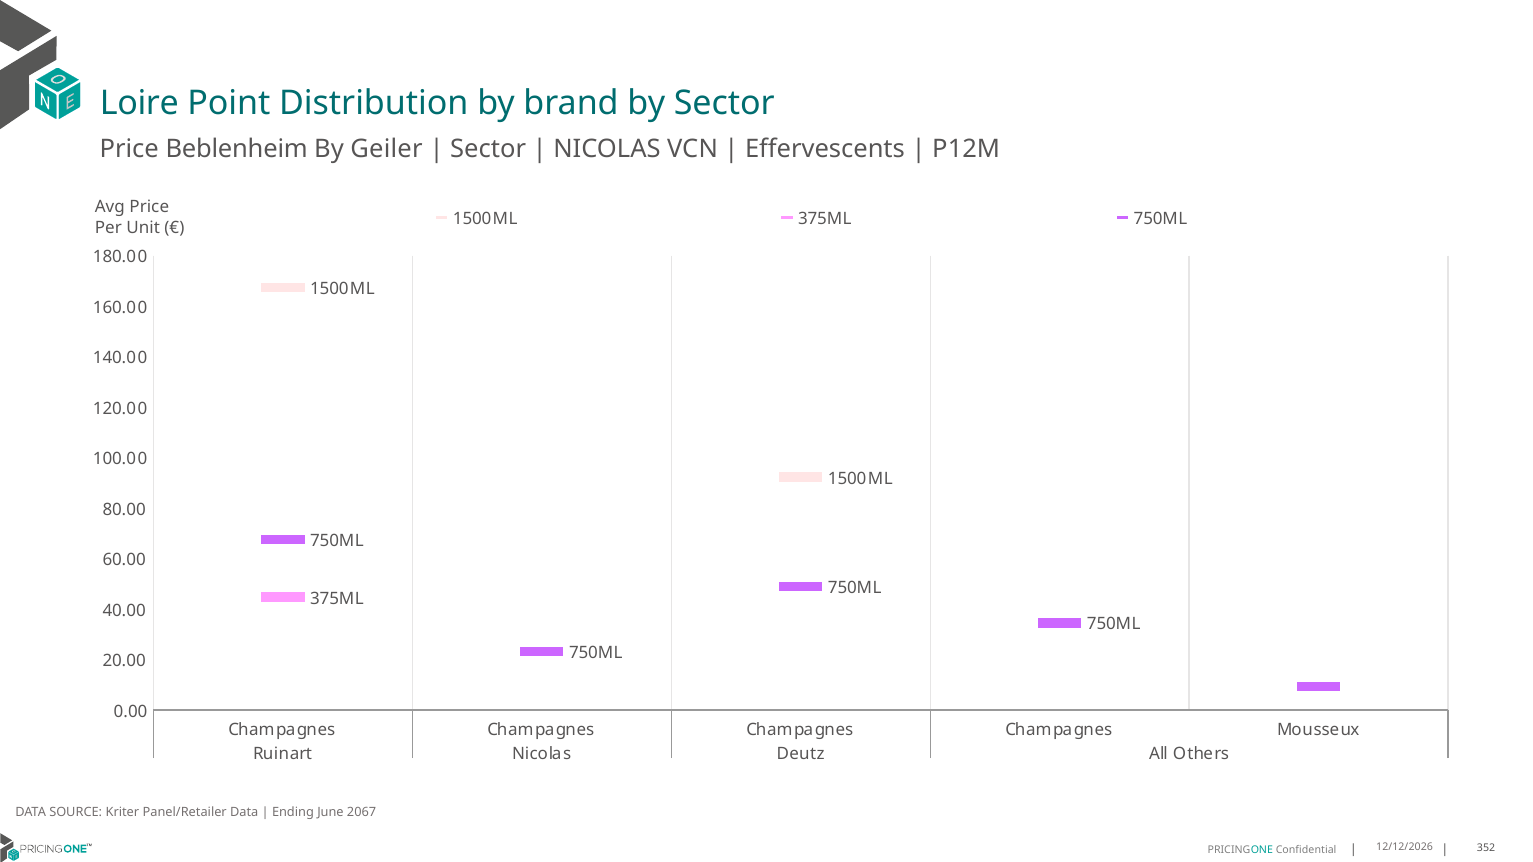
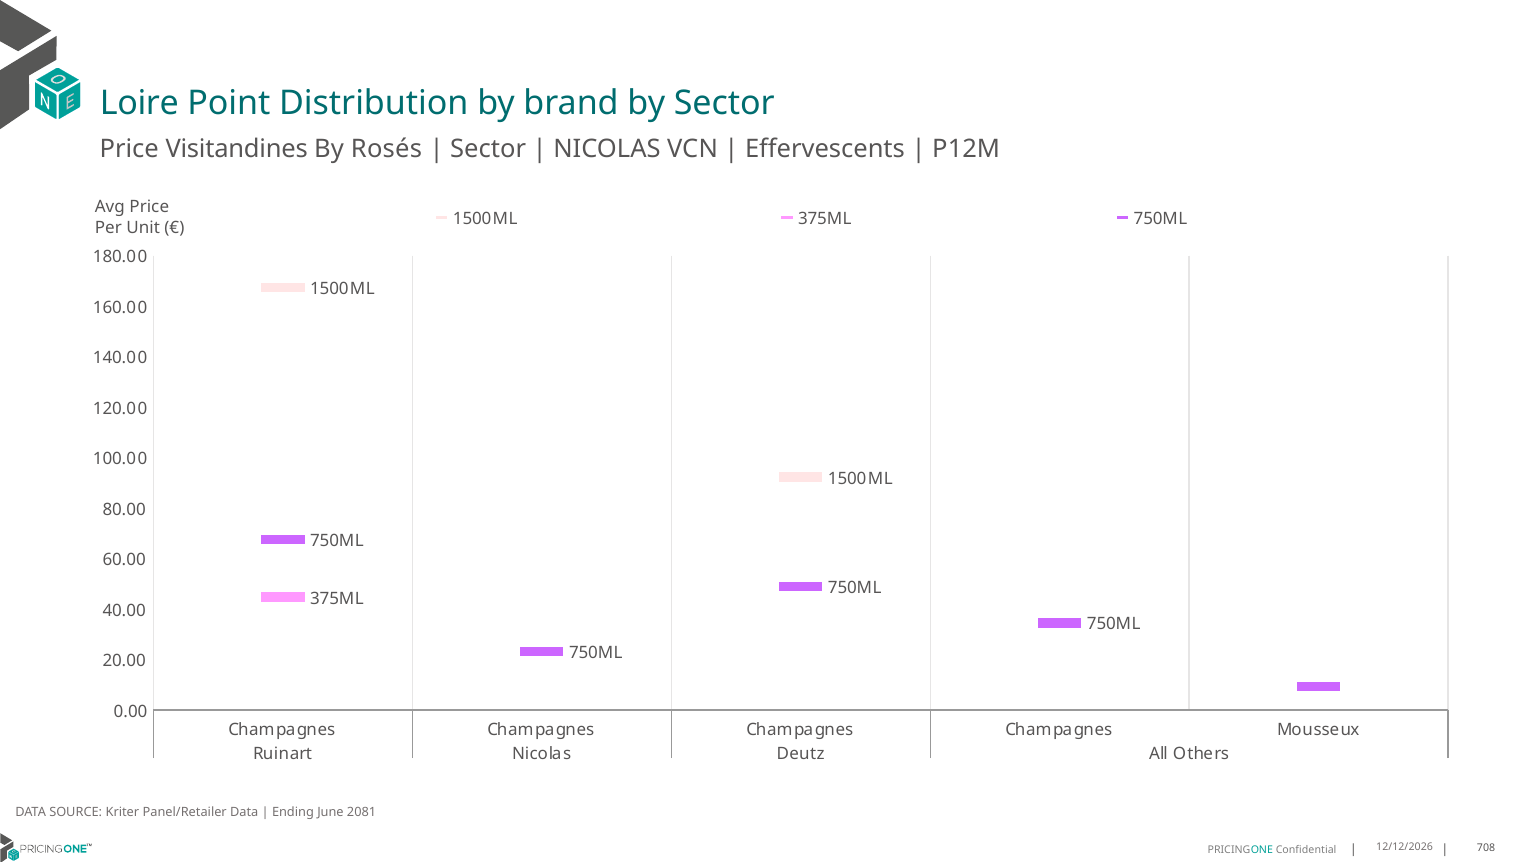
Beblenheim: Beblenheim -> Visitandines
Geiler: Geiler -> Rosés
2067: 2067 -> 2081
352: 352 -> 708
